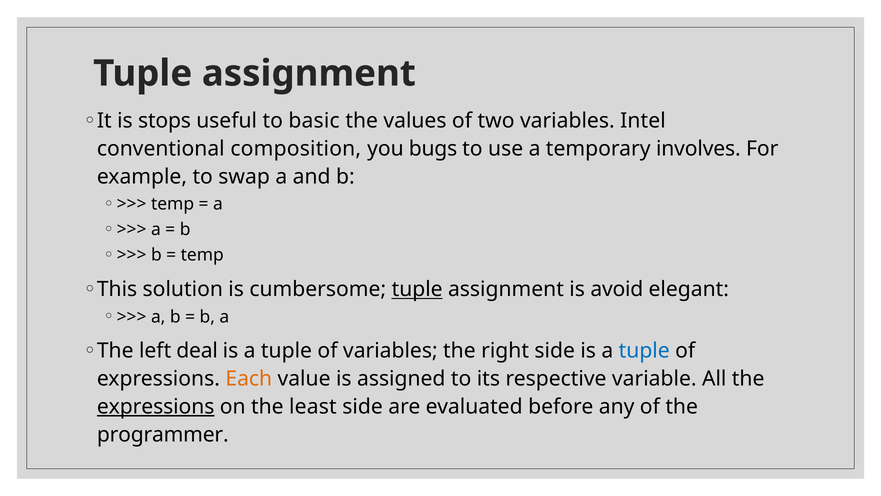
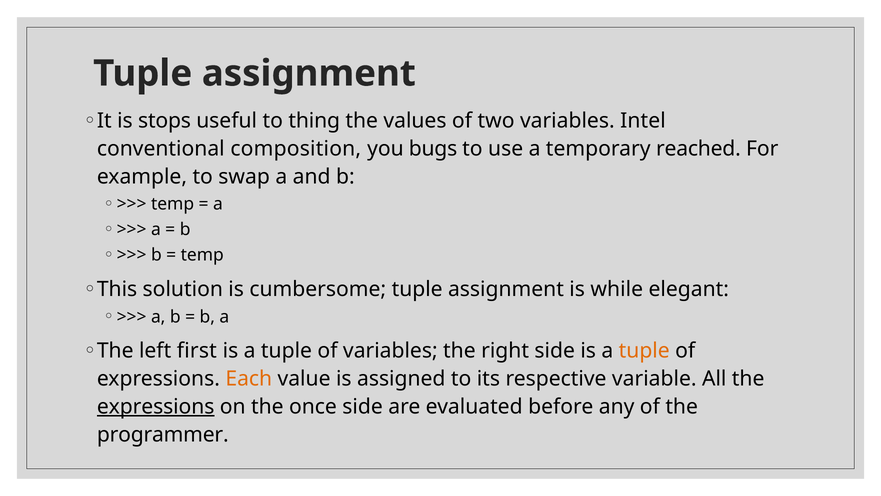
basic: basic -> thing
involves: involves -> reached
tuple at (417, 289) underline: present -> none
avoid: avoid -> while
deal: deal -> first
tuple at (644, 351) colour: blue -> orange
least: least -> once
